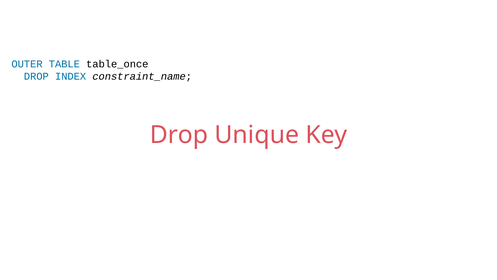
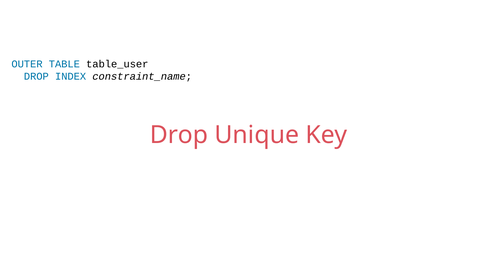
table_once: table_once -> table_user
